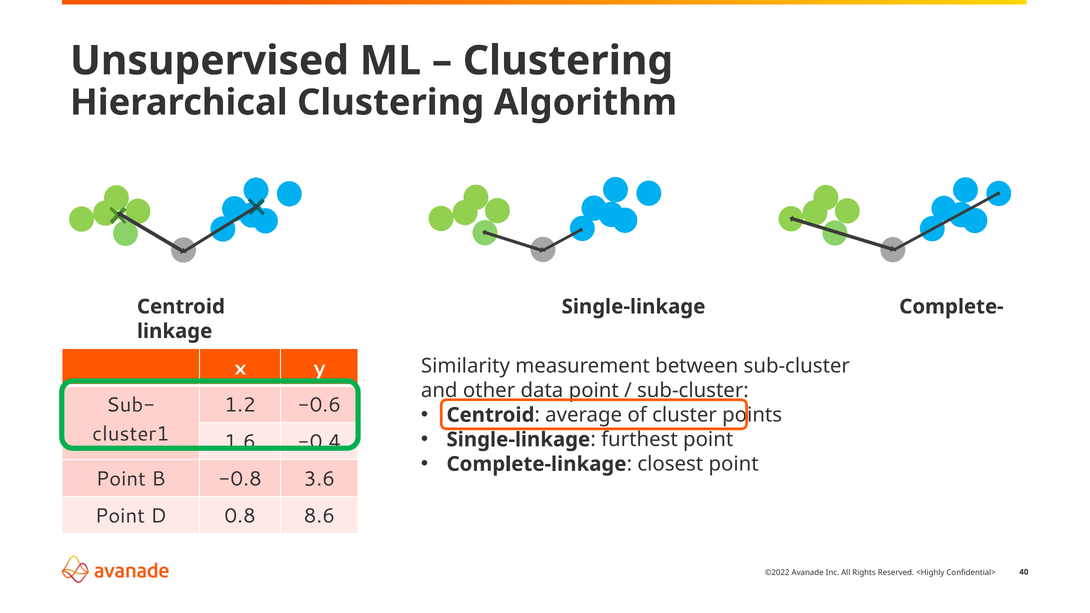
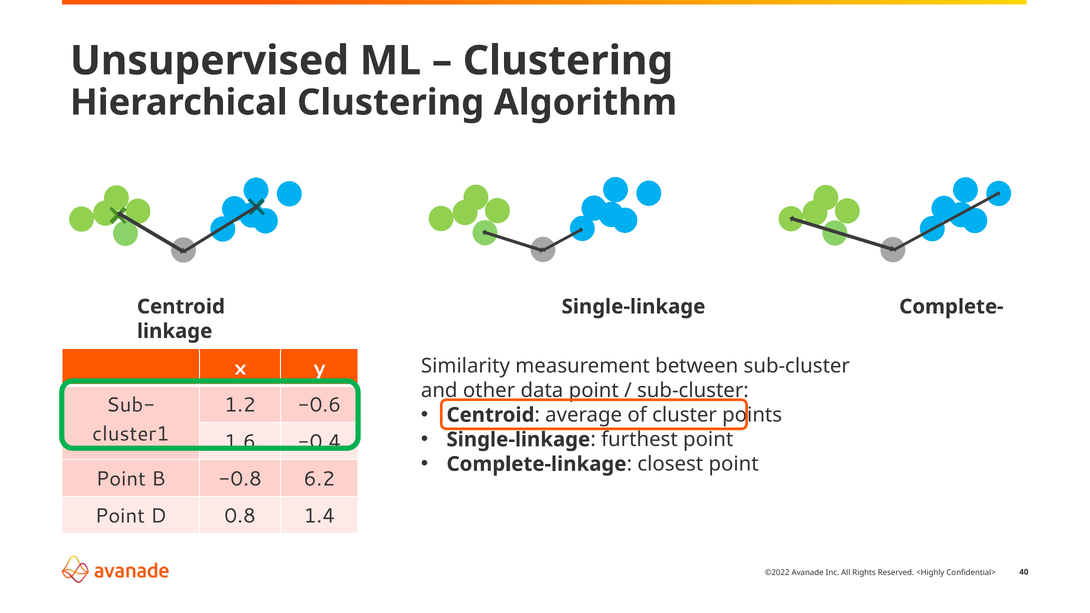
3.6: 3.6 -> 6.2
8.6: 8.6 -> 1.4
